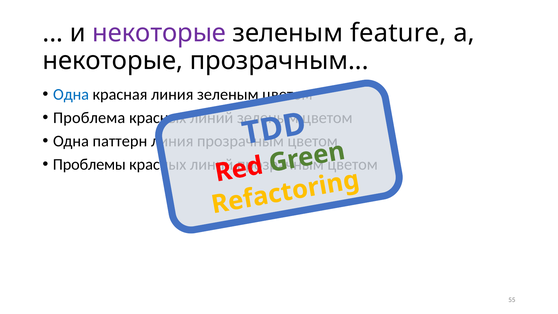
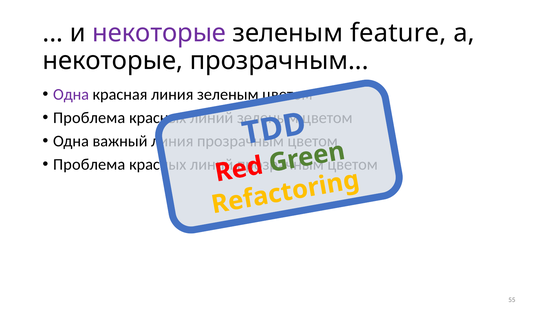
Одна at (71, 94) colour: blue -> purple
паттерн: паттерн -> важный
Проблемы at (89, 165): Проблемы -> Проблема
